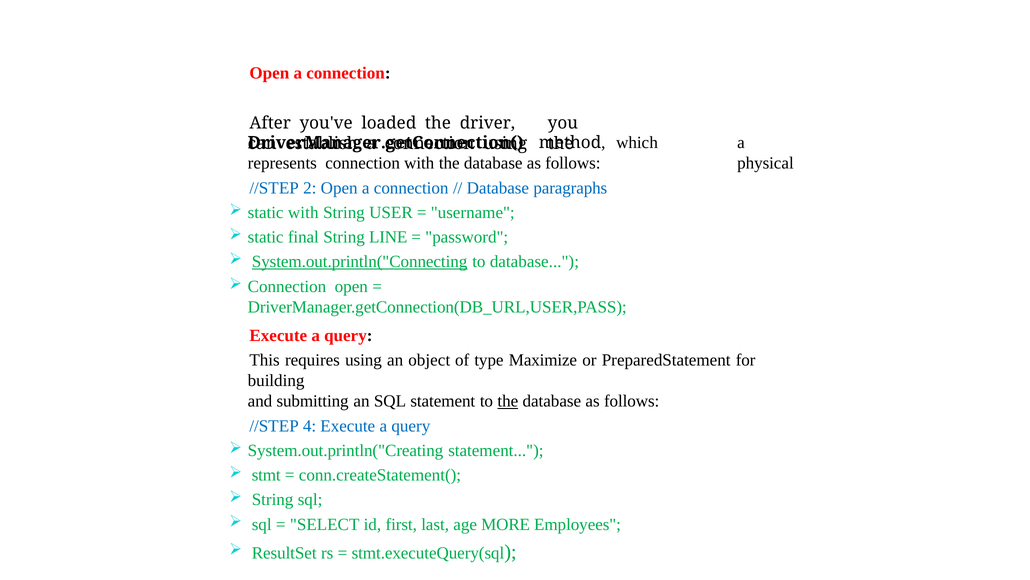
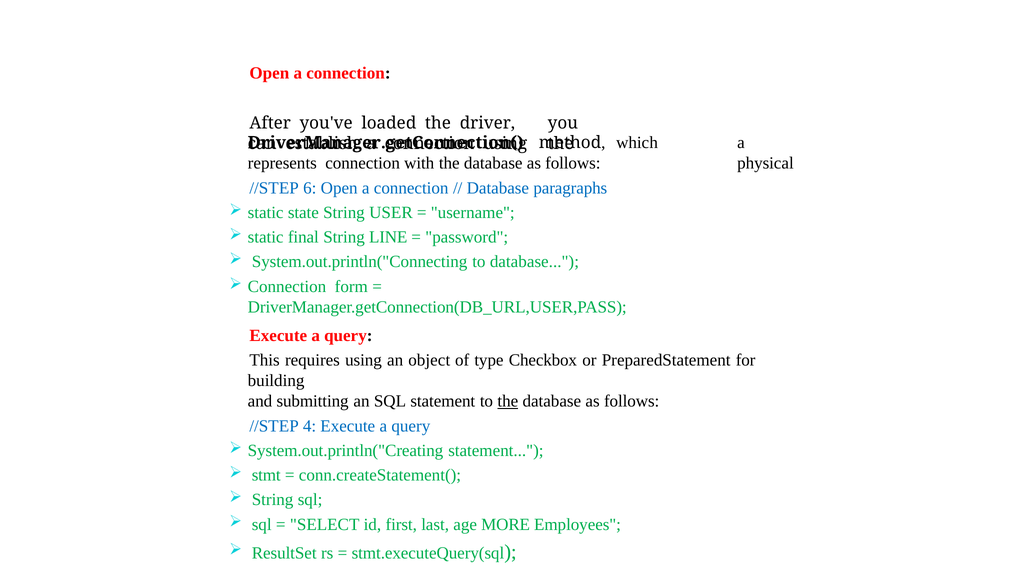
2: 2 -> 6
static with: with -> state
System.out.println("Connecting underline: present -> none
Connection open: open -> form
Maximize: Maximize -> Checkbox
